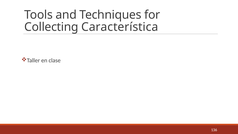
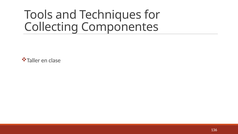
Característica: Característica -> Componentes
